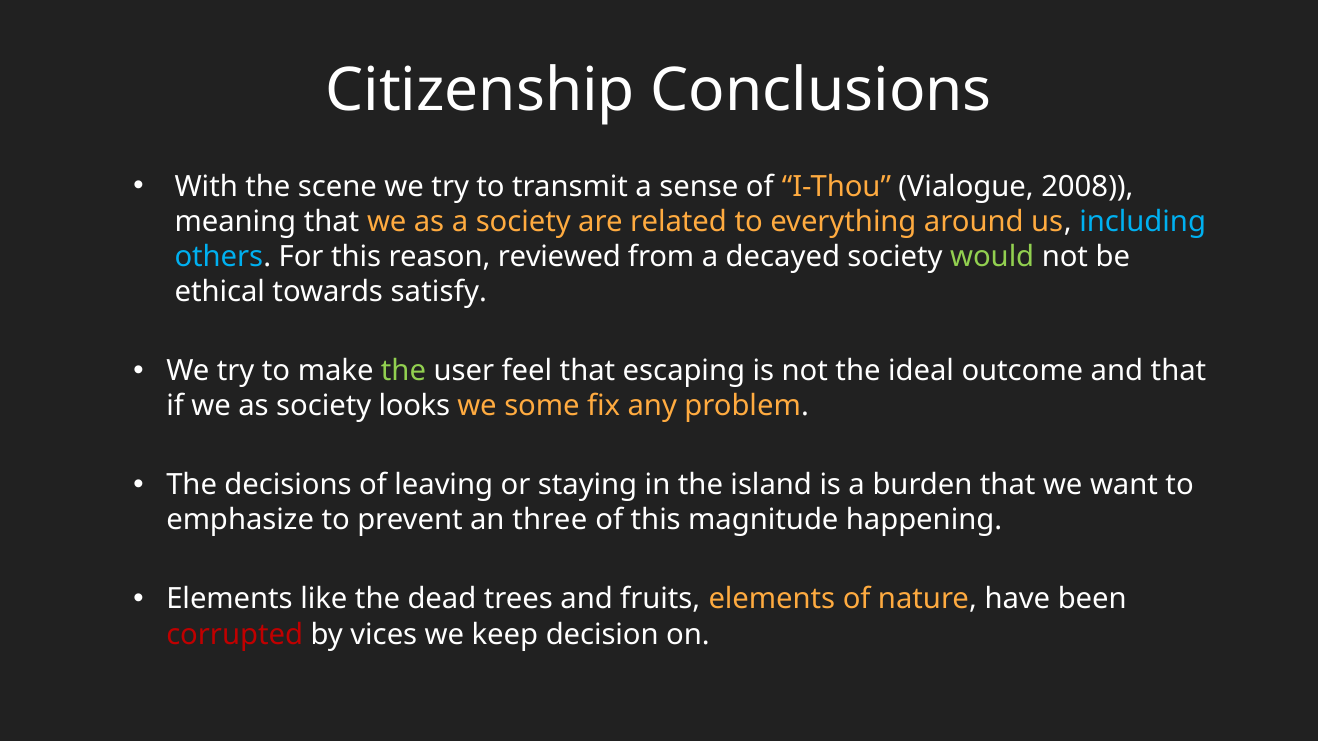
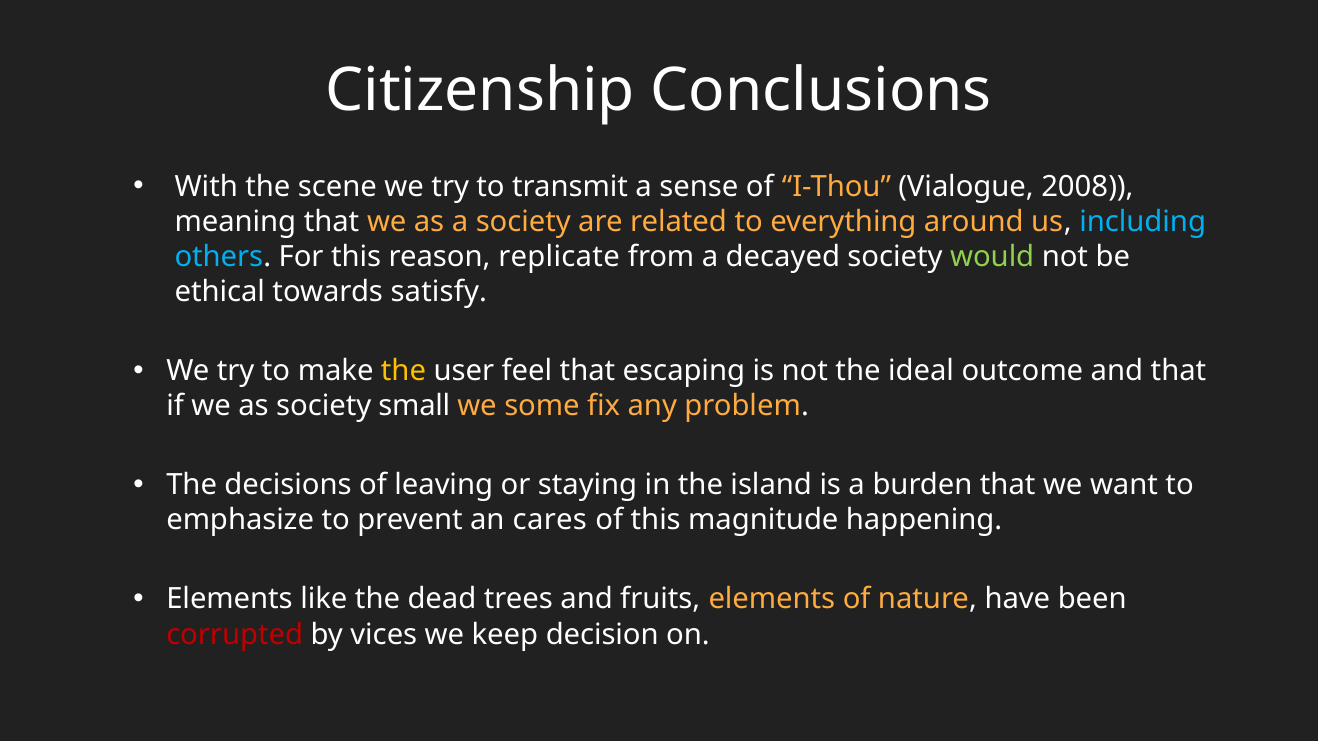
reviewed: reviewed -> replicate
the at (403, 371) colour: light green -> yellow
looks: looks -> small
three: three -> cares
